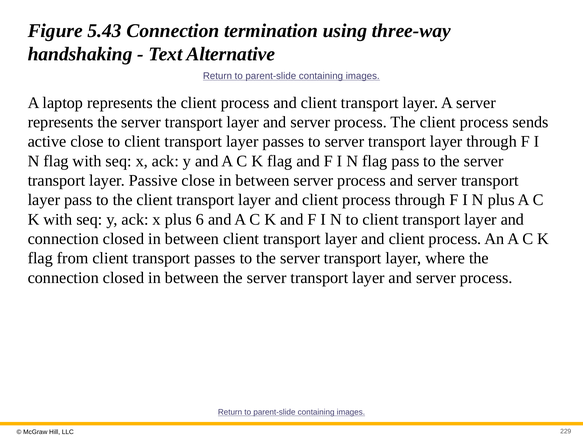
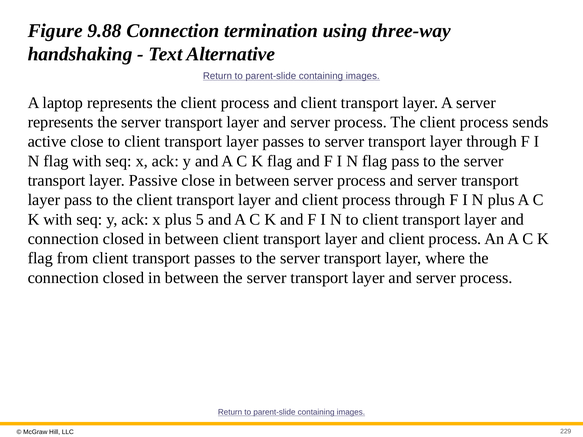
5.43: 5.43 -> 9.88
6: 6 -> 5
